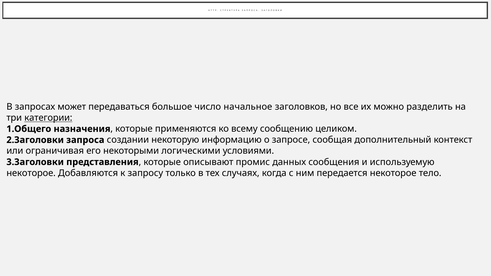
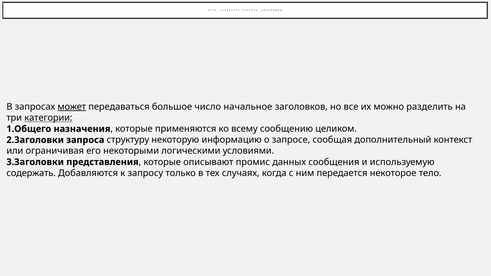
может underline: none -> present
создании: создании -> структуру
некоторое at (31, 173): некоторое -> содержать
